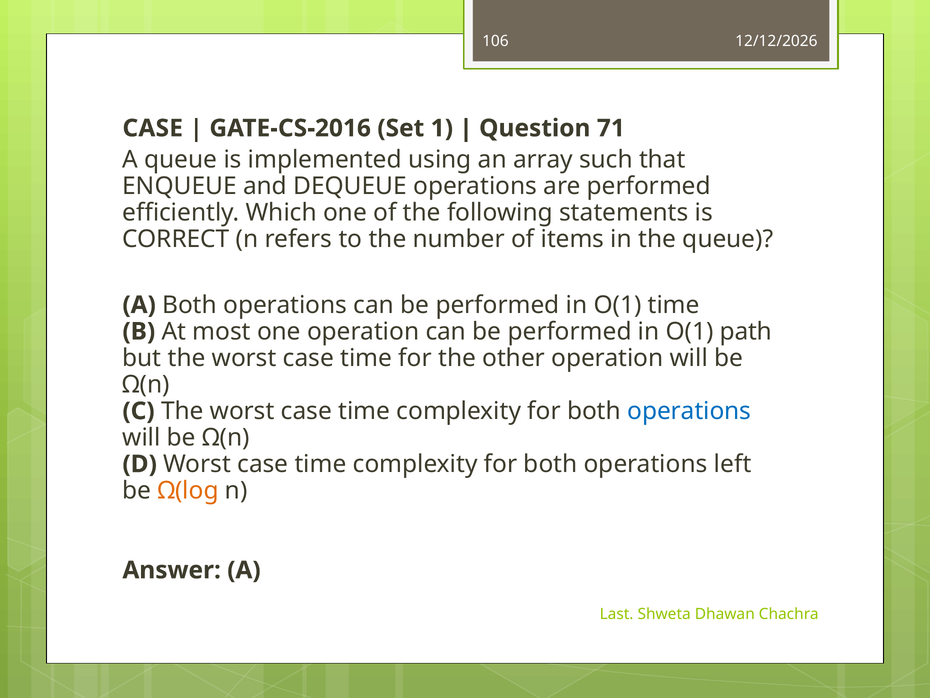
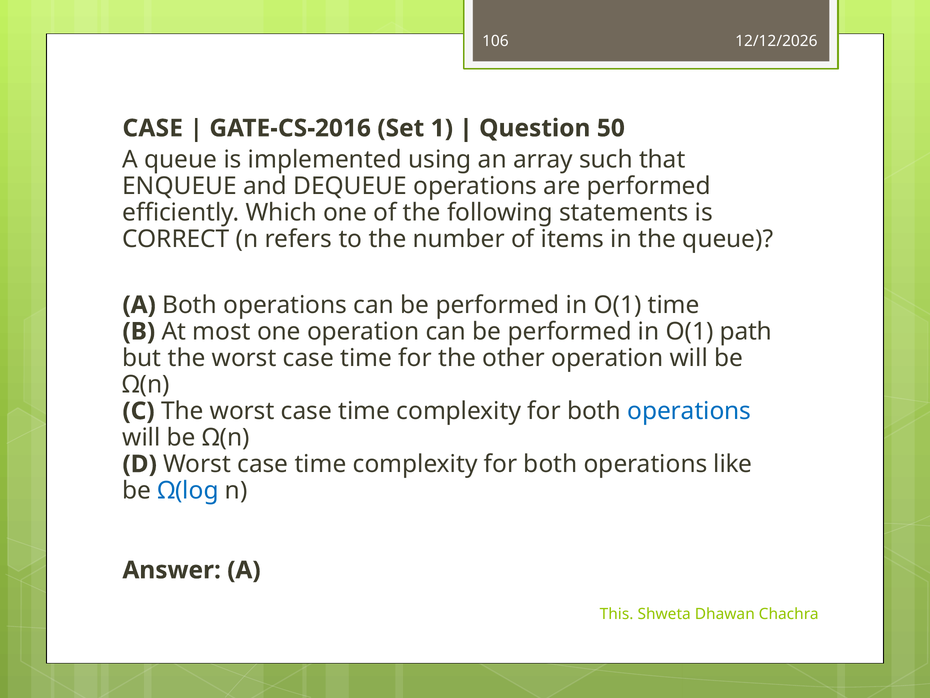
71: 71 -> 50
left: left -> like
Ω(log colour: orange -> blue
Last: Last -> This
